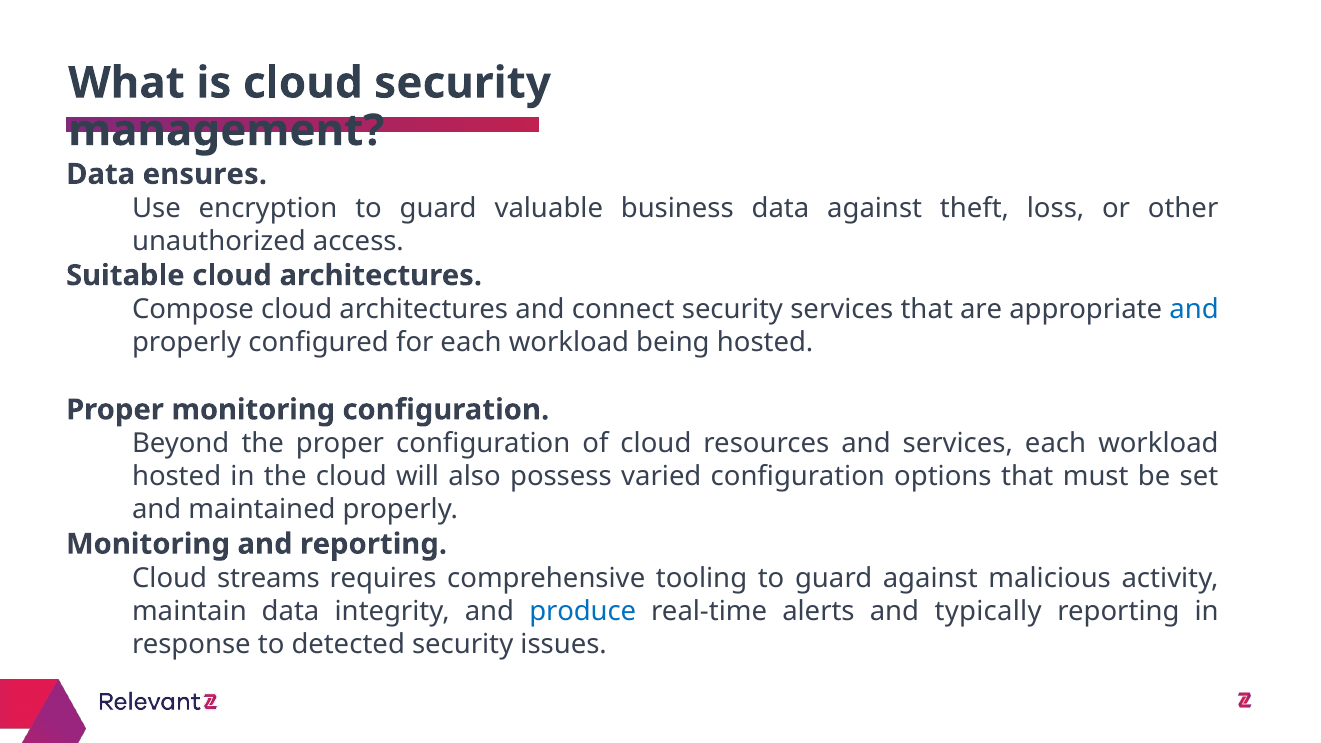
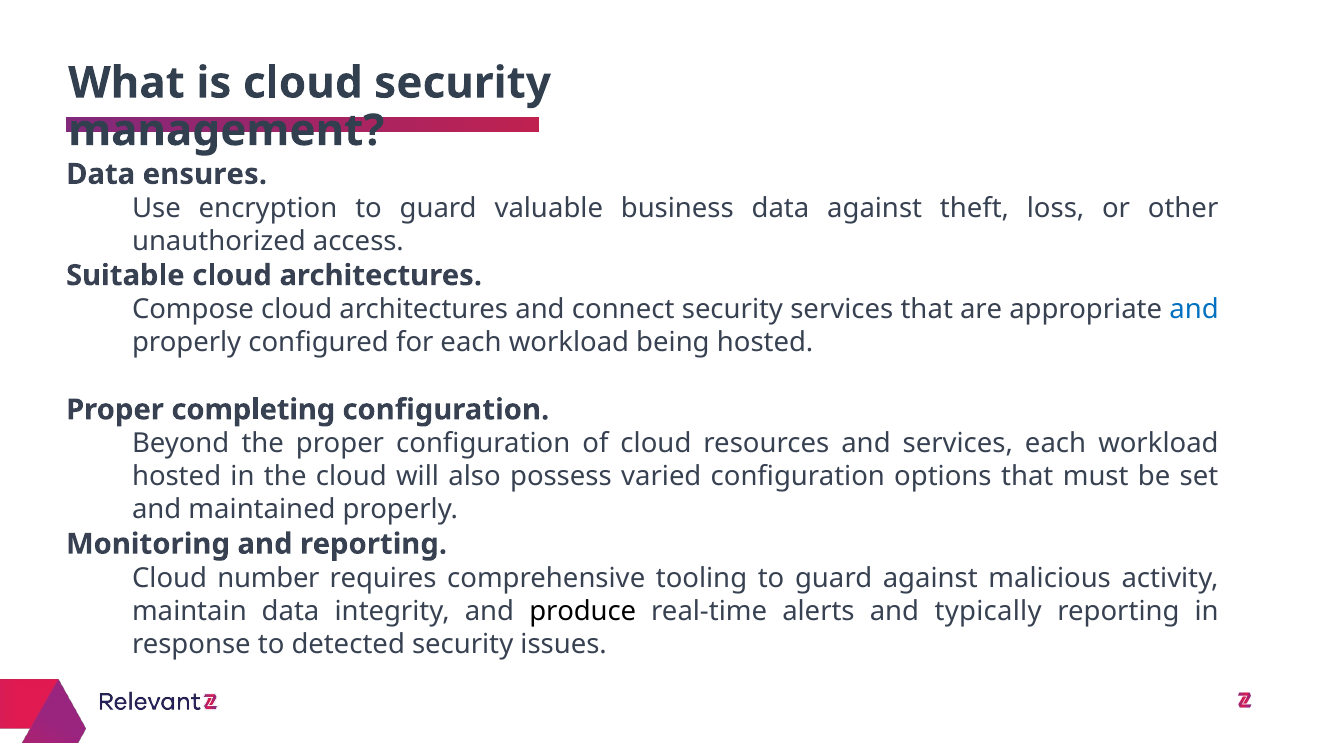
Proper monitoring: monitoring -> completing
streams: streams -> number
produce colour: blue -> black
